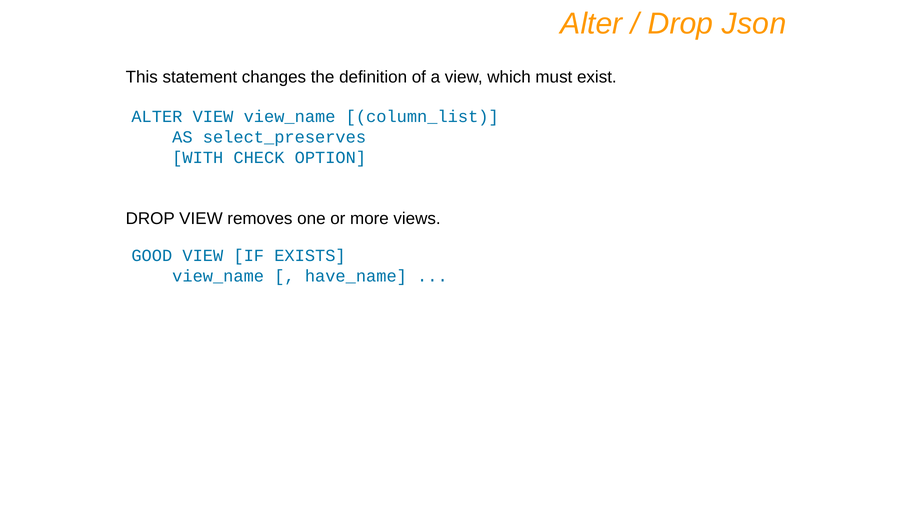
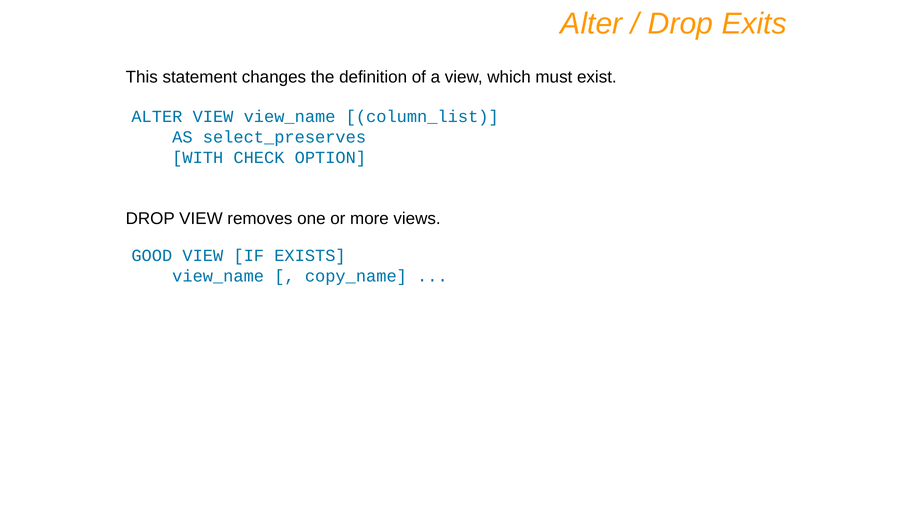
Json: Json -> Exits
have_name: have_name -> copy_name
